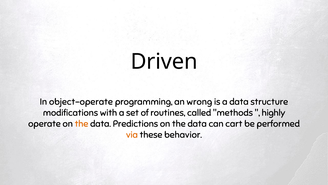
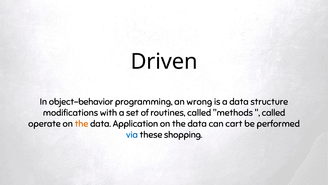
object-operate: object-operate -> object-behavior
highly at (273, 113): highly -> called
Predictions: Predictions -> Application
via colour: orange -> blue
behavior: behavior -> shopping
